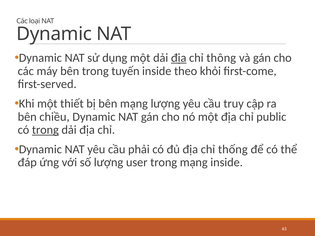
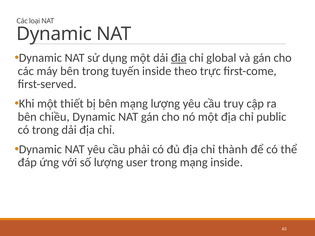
thông: thông -> global
khỏi: khỏi -> trực
trong at (45, 130) underline: present -> none
thống: thống -> thành
